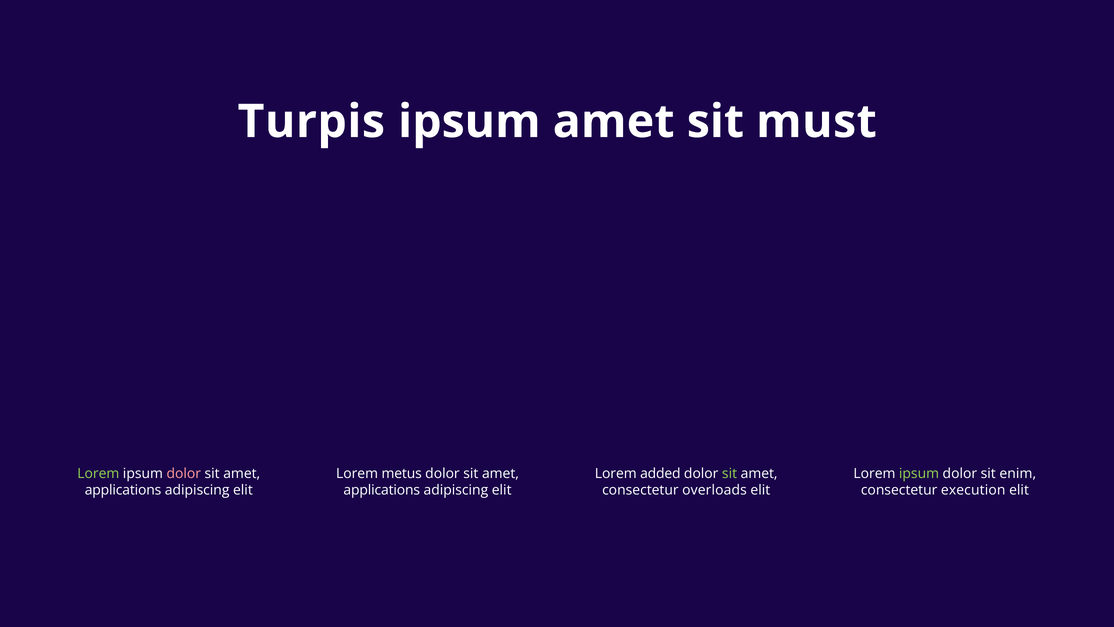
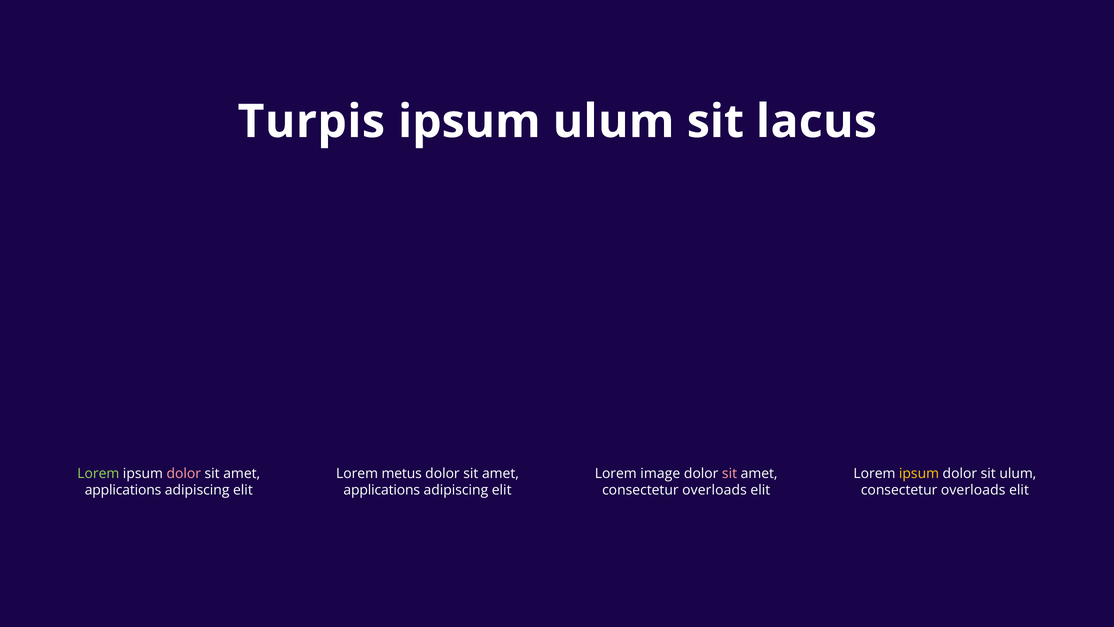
ipsum amet: amet -> ulum
must: must -> lacus
added: added -> image
sit at (730, 473) colour: light green -> pink
ipsum at (919, 473) colour: light green -> yellow
sit enim: enim -> ulum
execution at (973, 490): execution -> overloads
